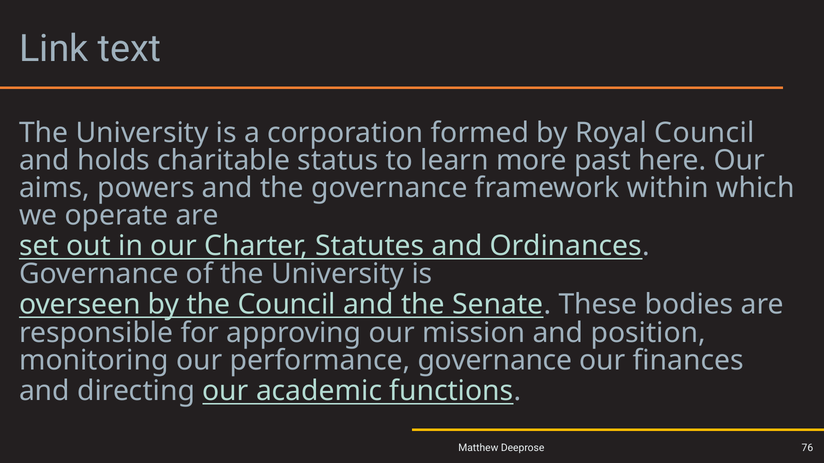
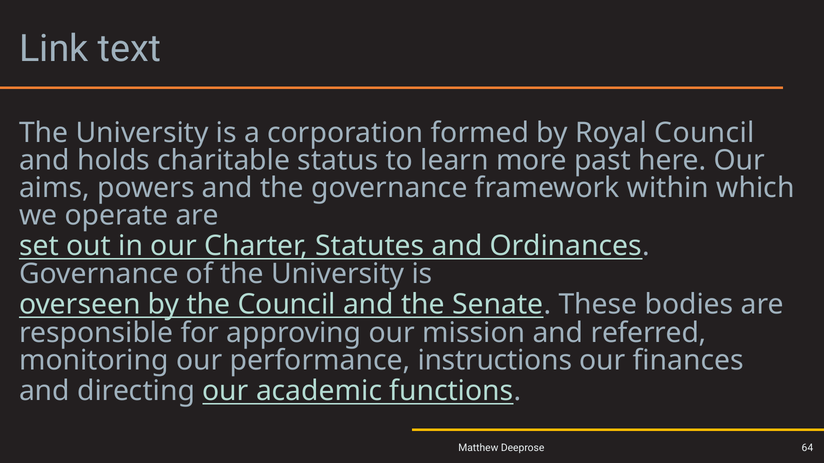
position: position -> referred
performance governance: governance -> instructions
76: 76 -> 64
